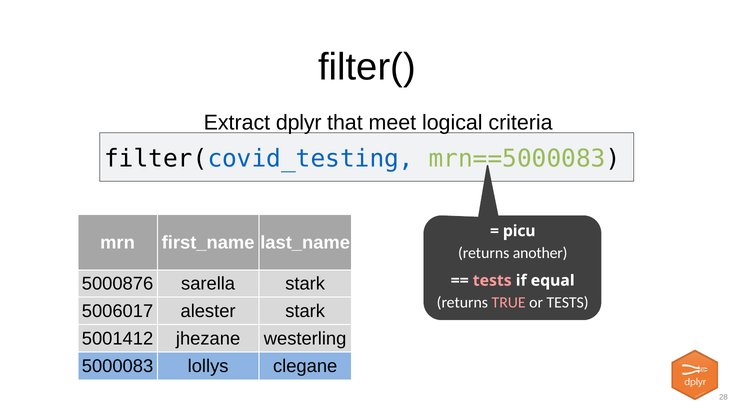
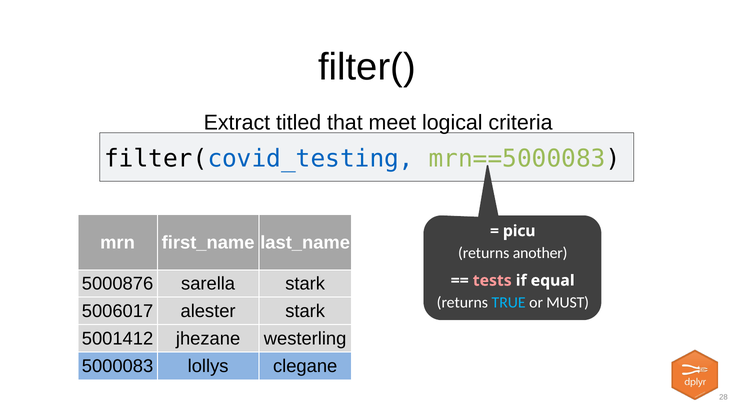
dplyr: dplyr -> titled
TRUE colour: pink -> light blue
or TESTS: TESTS -> MUST
